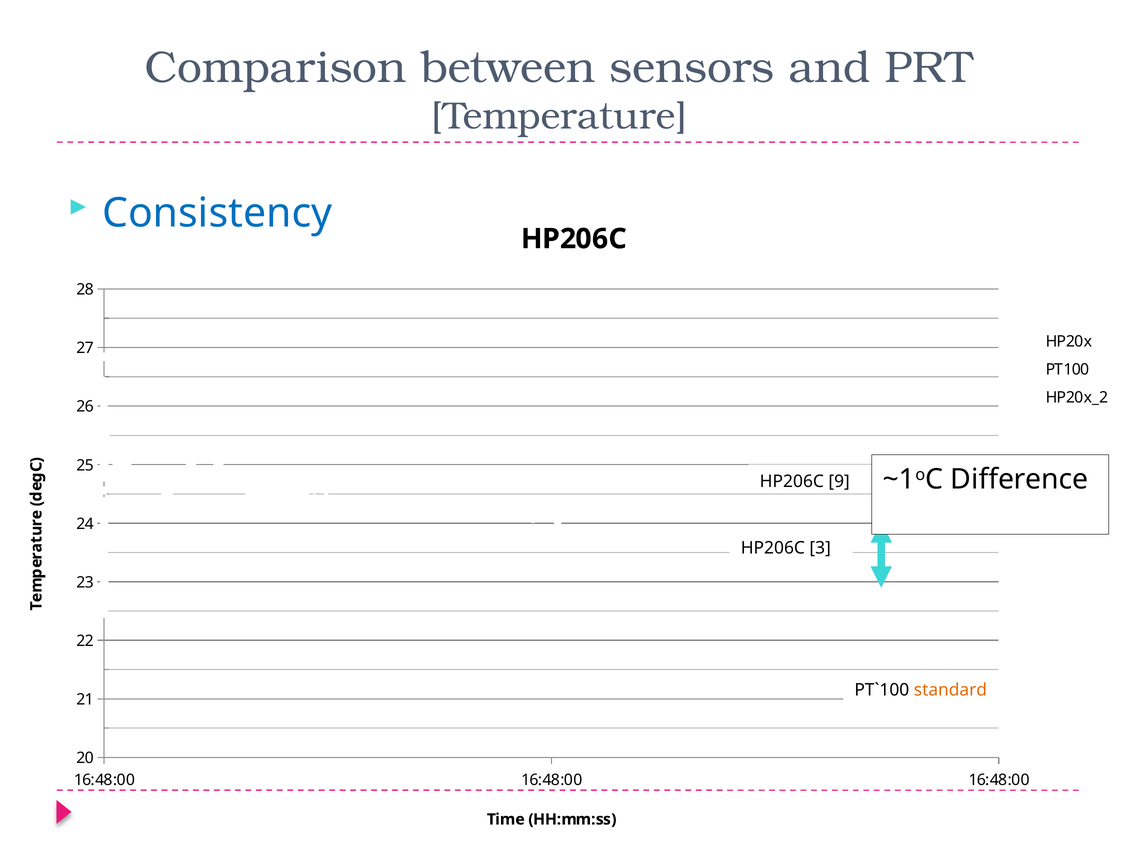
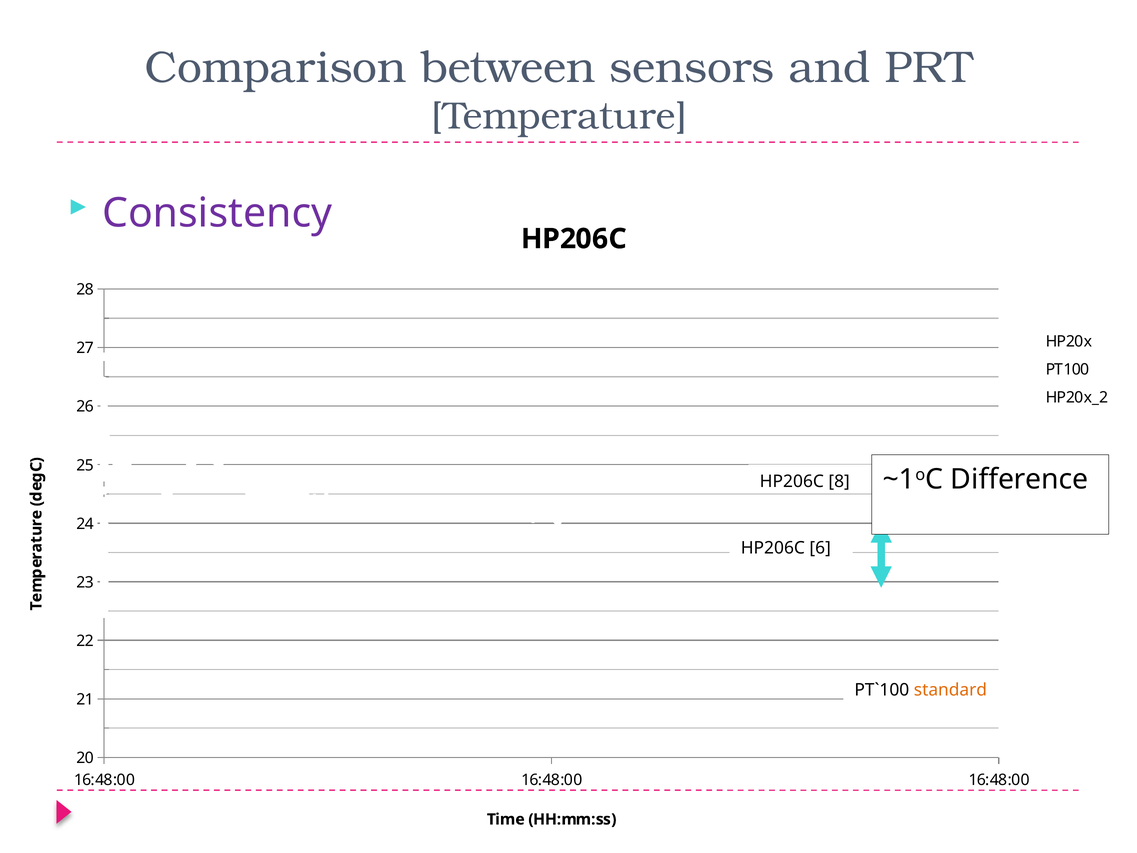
Consistency colour: blue -> purple
9: 9 -> 8
3: 3 -> 6
